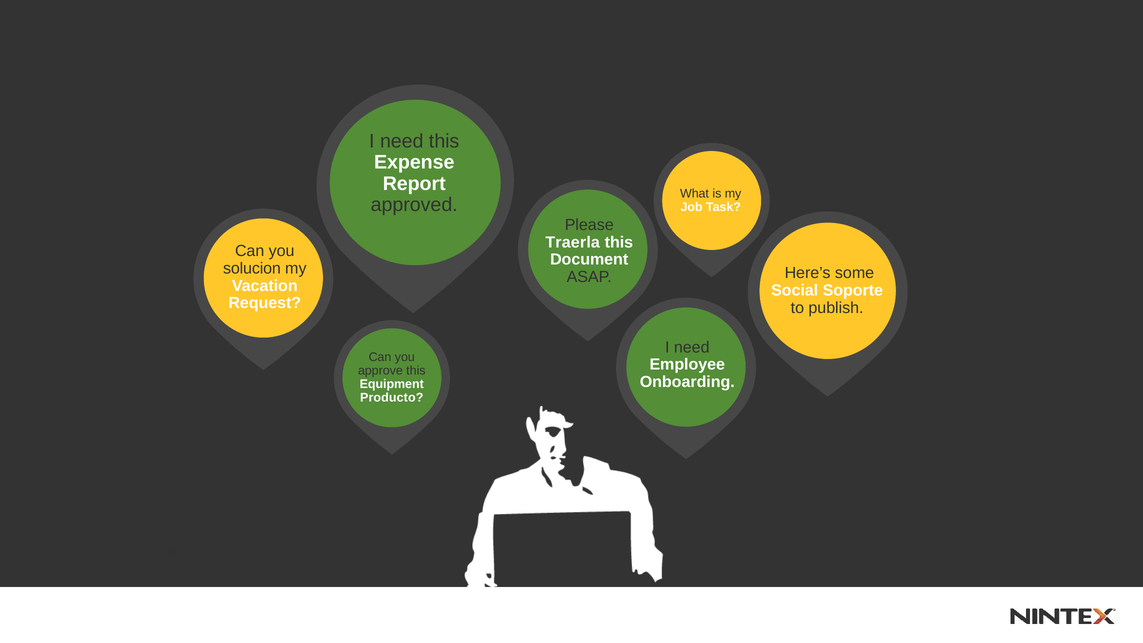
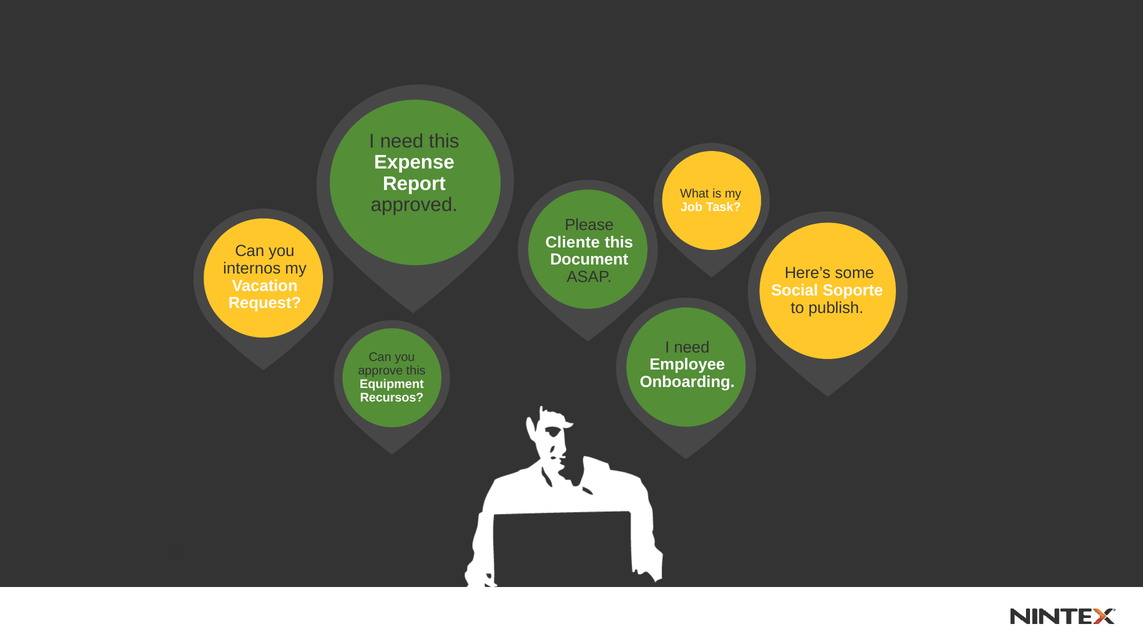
Traerla: Traerla -> Cliente
solucion: solucion -> internos
Producto: Producto -> Recursos
